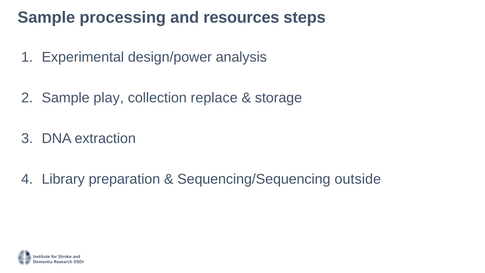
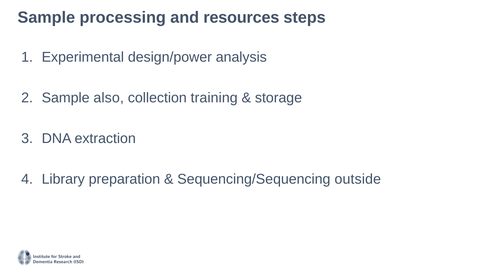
play: play -> also
replace: replace -> training
